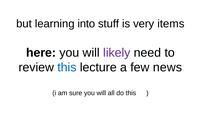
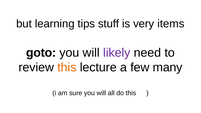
into: into -> tips
here: here -> goto
this at (67, 67) colour: blue -> orange
news: news -> many
